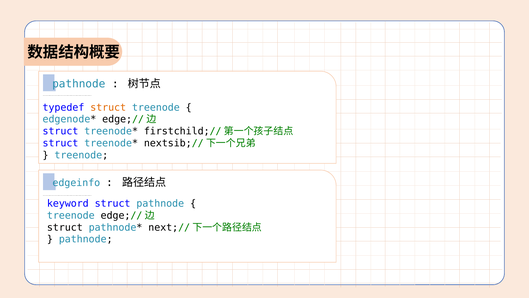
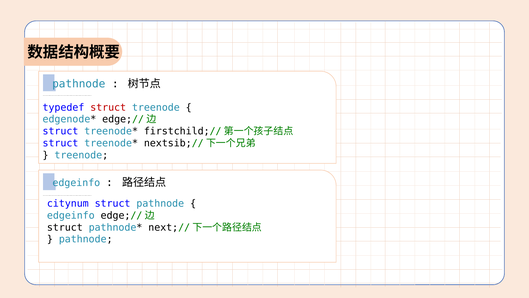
struct at (108, 107) colour: orange -> red
keyword: keyword -> citynum
treenode at (71, 215): treenode -> edgeinfo
